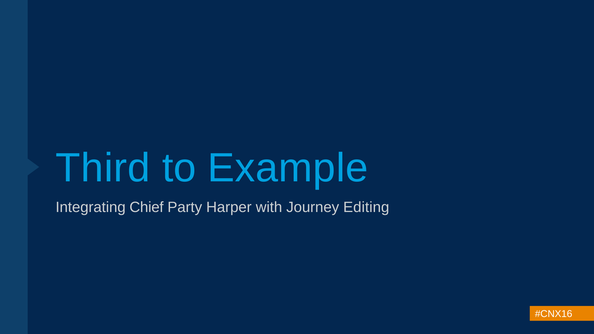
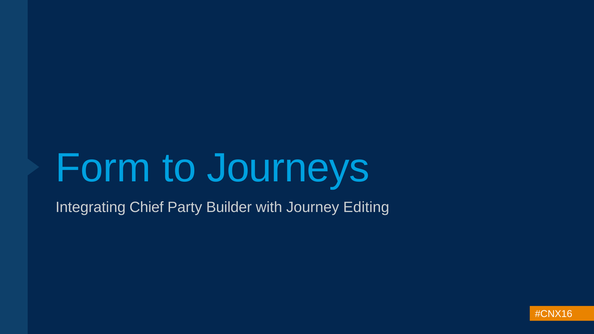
Third: Third -> Form
Example: Example -> Journeys
Harper: Harper -> Builder
